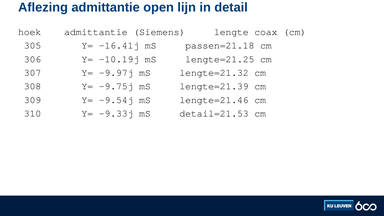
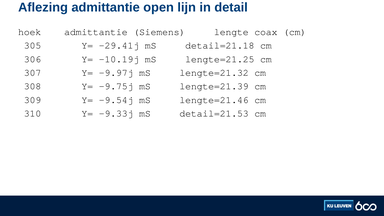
-16.41j: -16.41j -> -29.41j
passen=21.18: passen=21.18 -> detail=21.18
